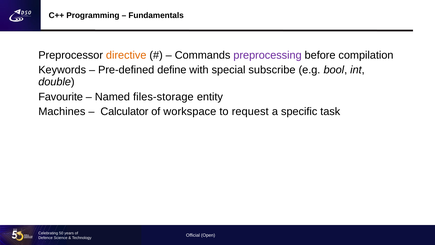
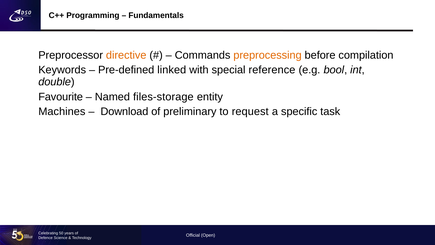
preprocessing colour: purple -> orange
define: define -> linked
subscribe: subscribe -> reference
Calculator: Calculator -> Download
workspace: workspace -> preliminary
